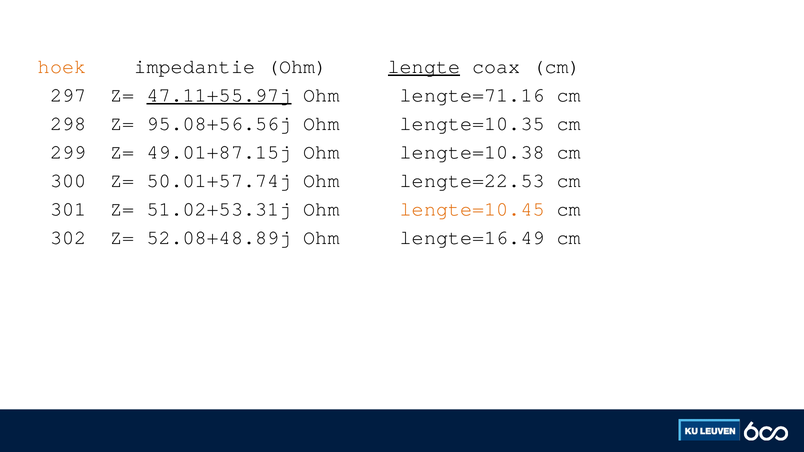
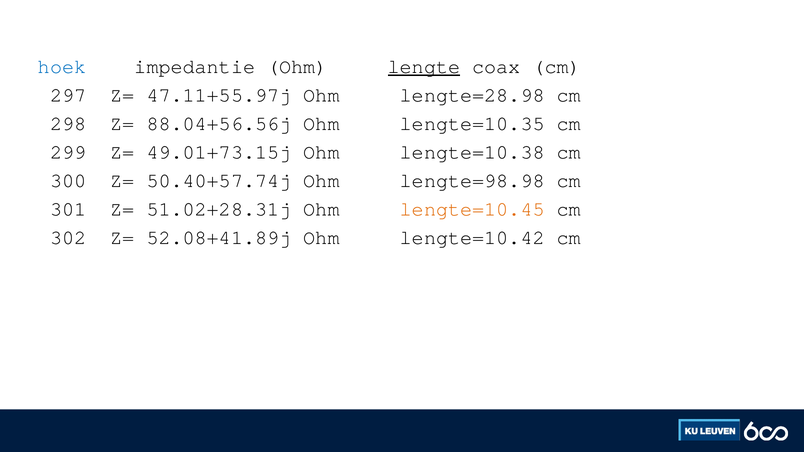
hoek colour: orange -> blue
47.11+55.97j underline: present -> none
lengte=71.16: lengte=71.16 -> lengte=28.98
95.08+56.56j: 95.08+56.56j -> 88.04+56.56j
49.01+87.15j: 49.01+87.15j -> 49.01+73.15j
50.01+57.74j: 50.01+57.74j -> 50.40+57.74j
lengte=22.53: lengte=22.53 -> lengte=98.98
51.02+53.31j: 51.02+53.31j -> 51.02+28.31j
52.08+48.89j: 52.08+48.89j -> 52.08+41.89j
lengte=16.49: lengte=16.49 -> lengte=10.42
